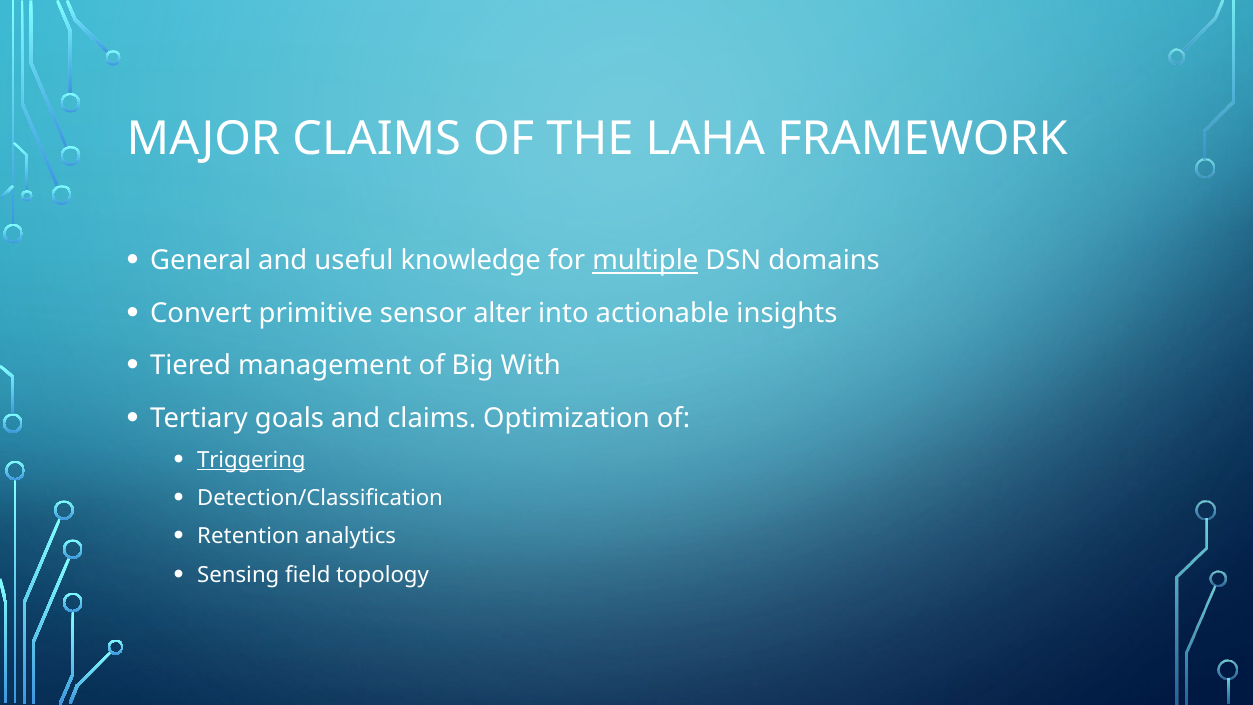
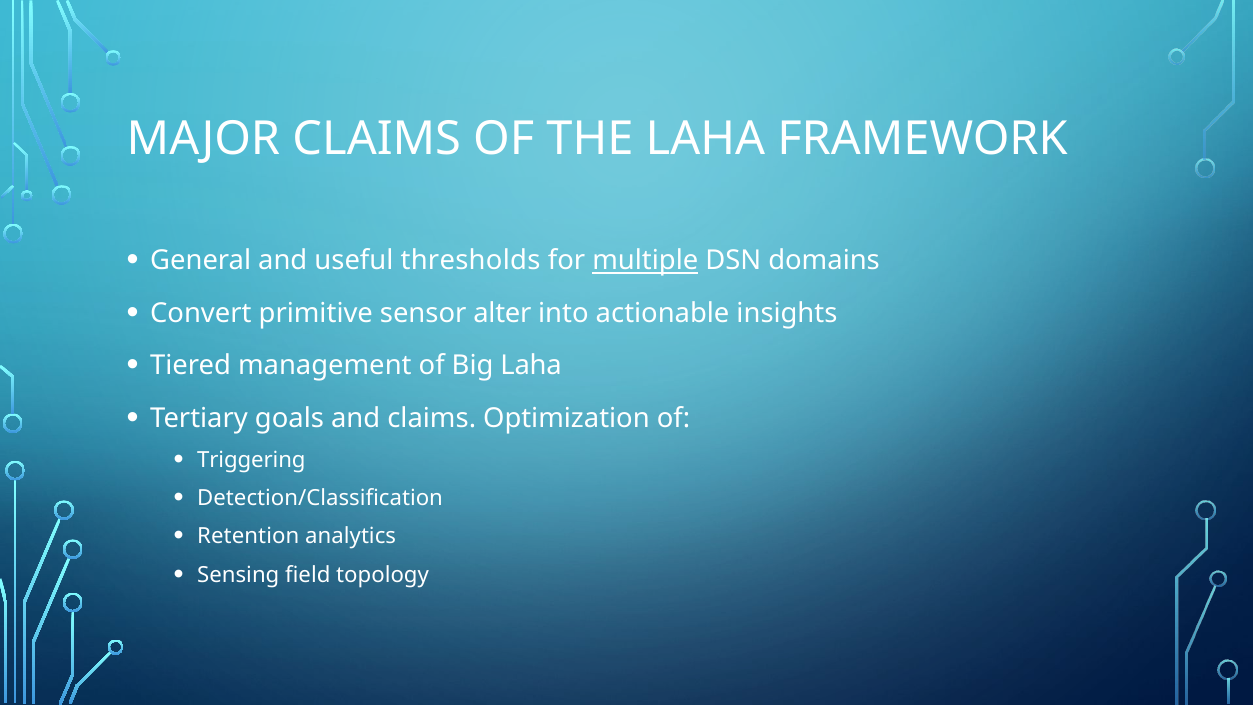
knowledge: knowledge -> thresholds
Big With: With -> Laha
Triggering underline: present -> none
